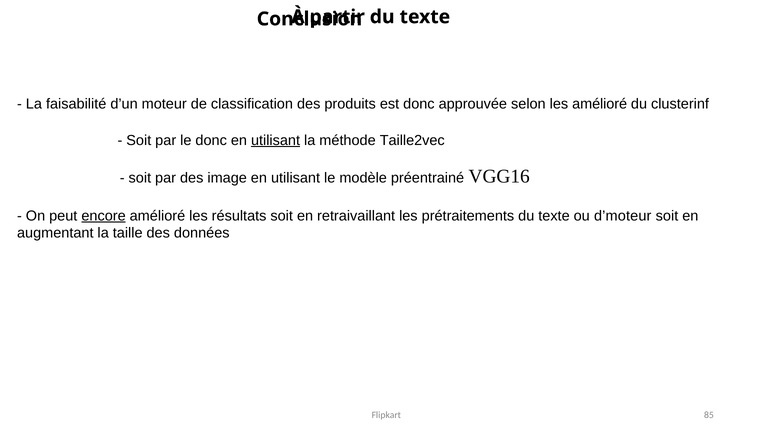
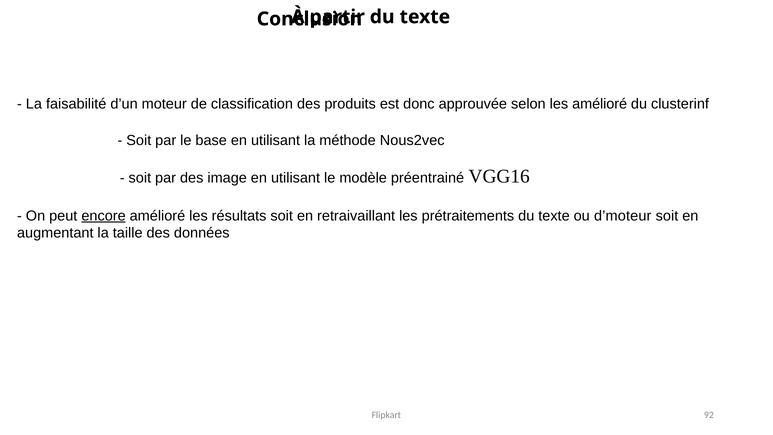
le donc: donc -> base
utilisant at (276, 140) underline: present -> none
Taille2vec: Taille2vec -> Nous2vec
85: 85 -> 92
